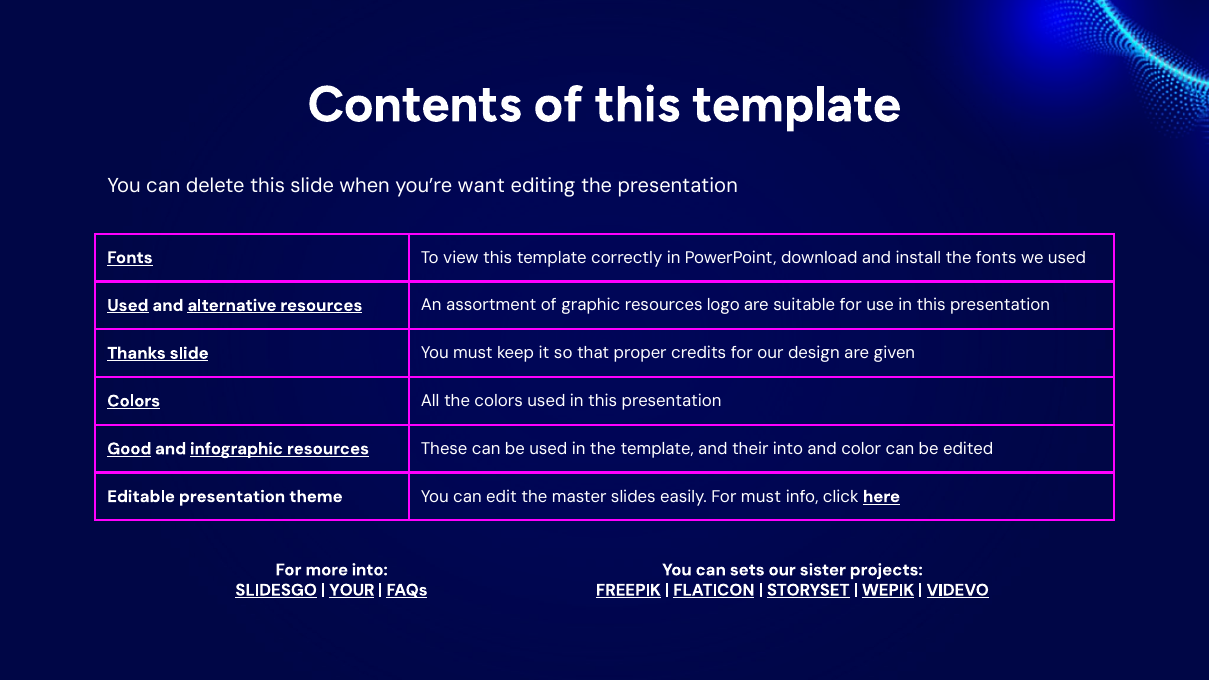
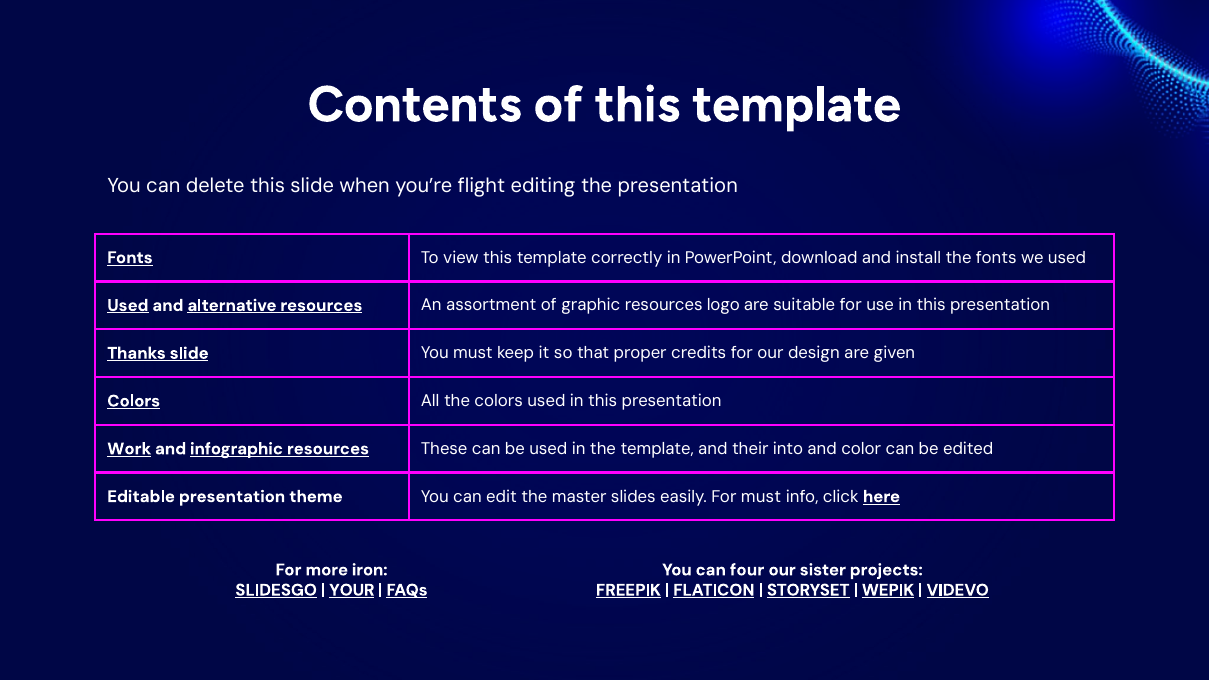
want: want -> flight
Good: Good -> Work
more into: into -> iron
sets: sets -> four
